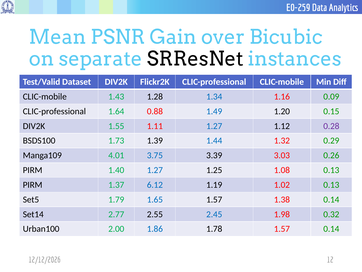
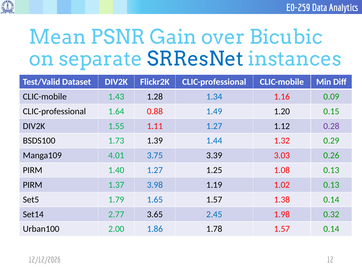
SRResNet colour: black -> blue
6.12: 6.12 -> 3.98
2.55: 2.55 -> 3.65
